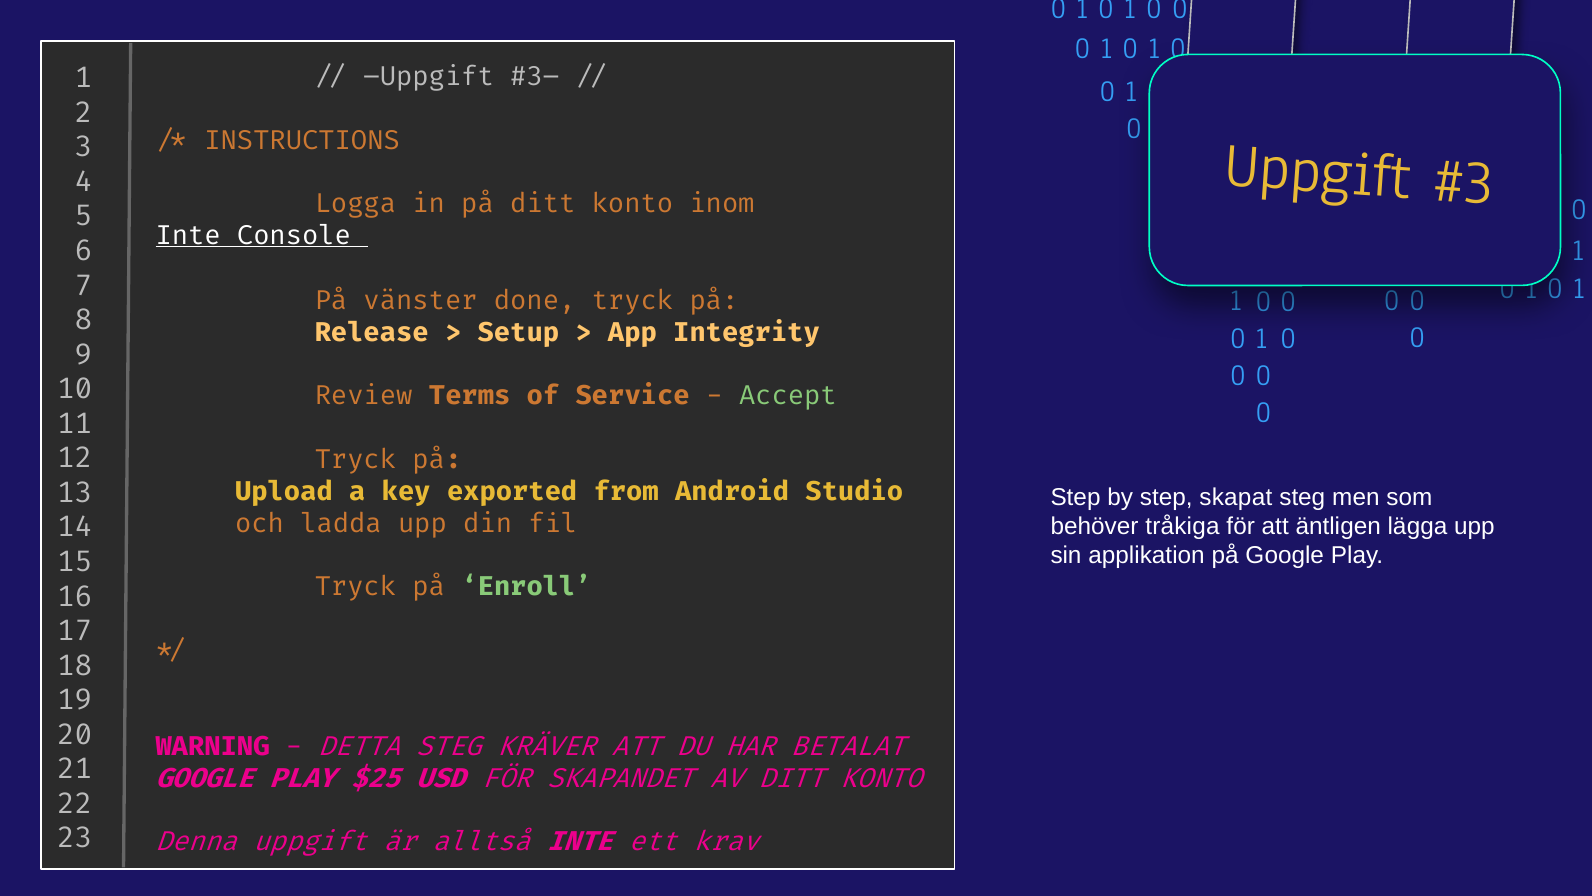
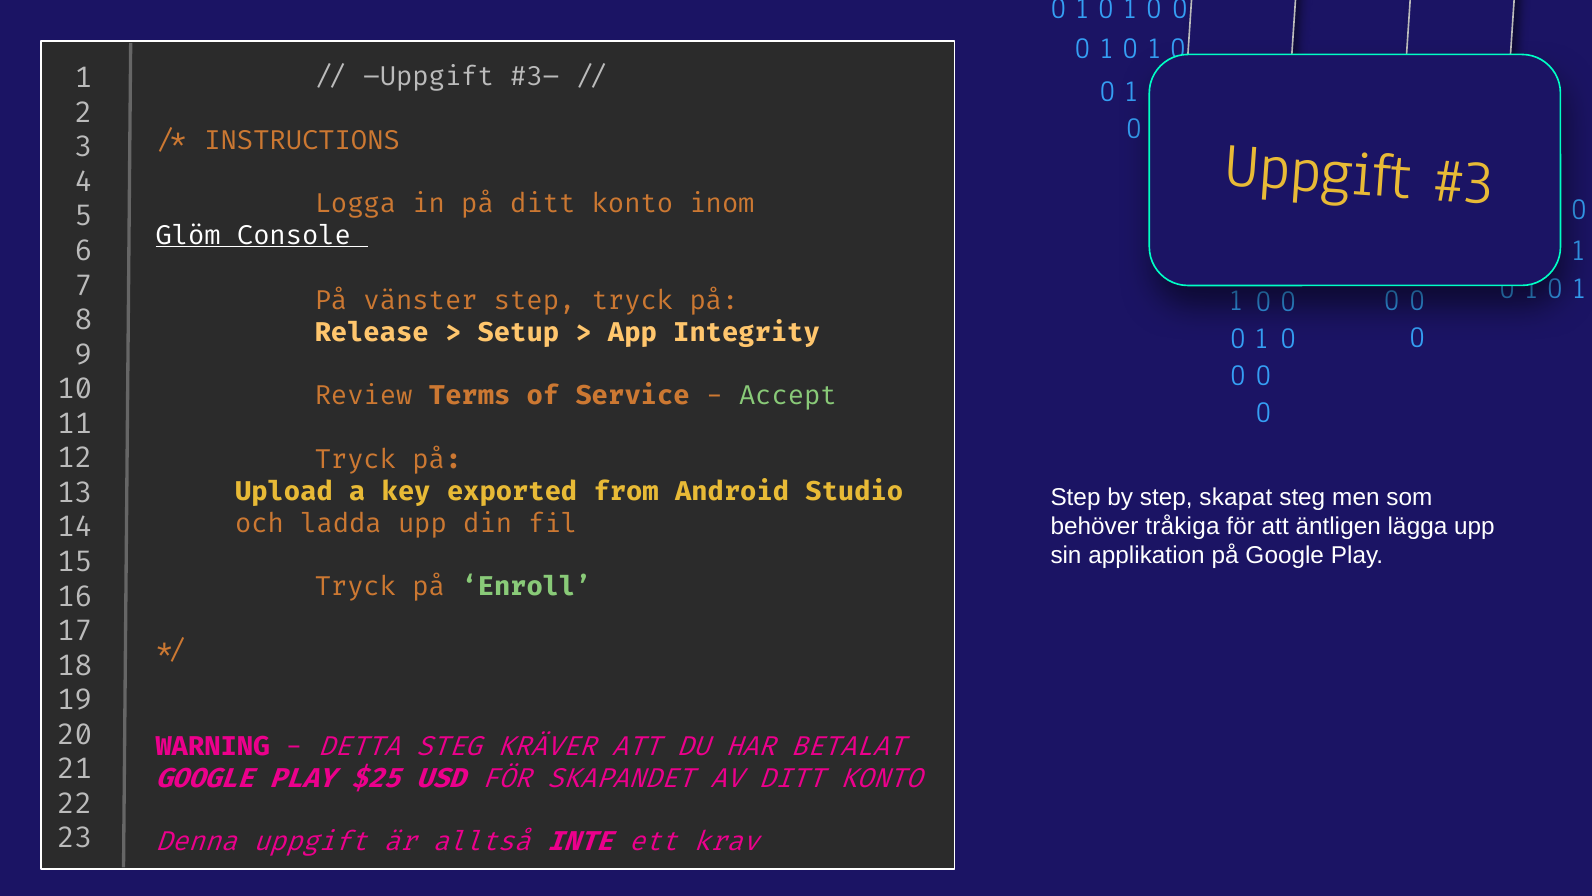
Inte at (188, 236): Inte -> Glöm
vänster done: done -> step
